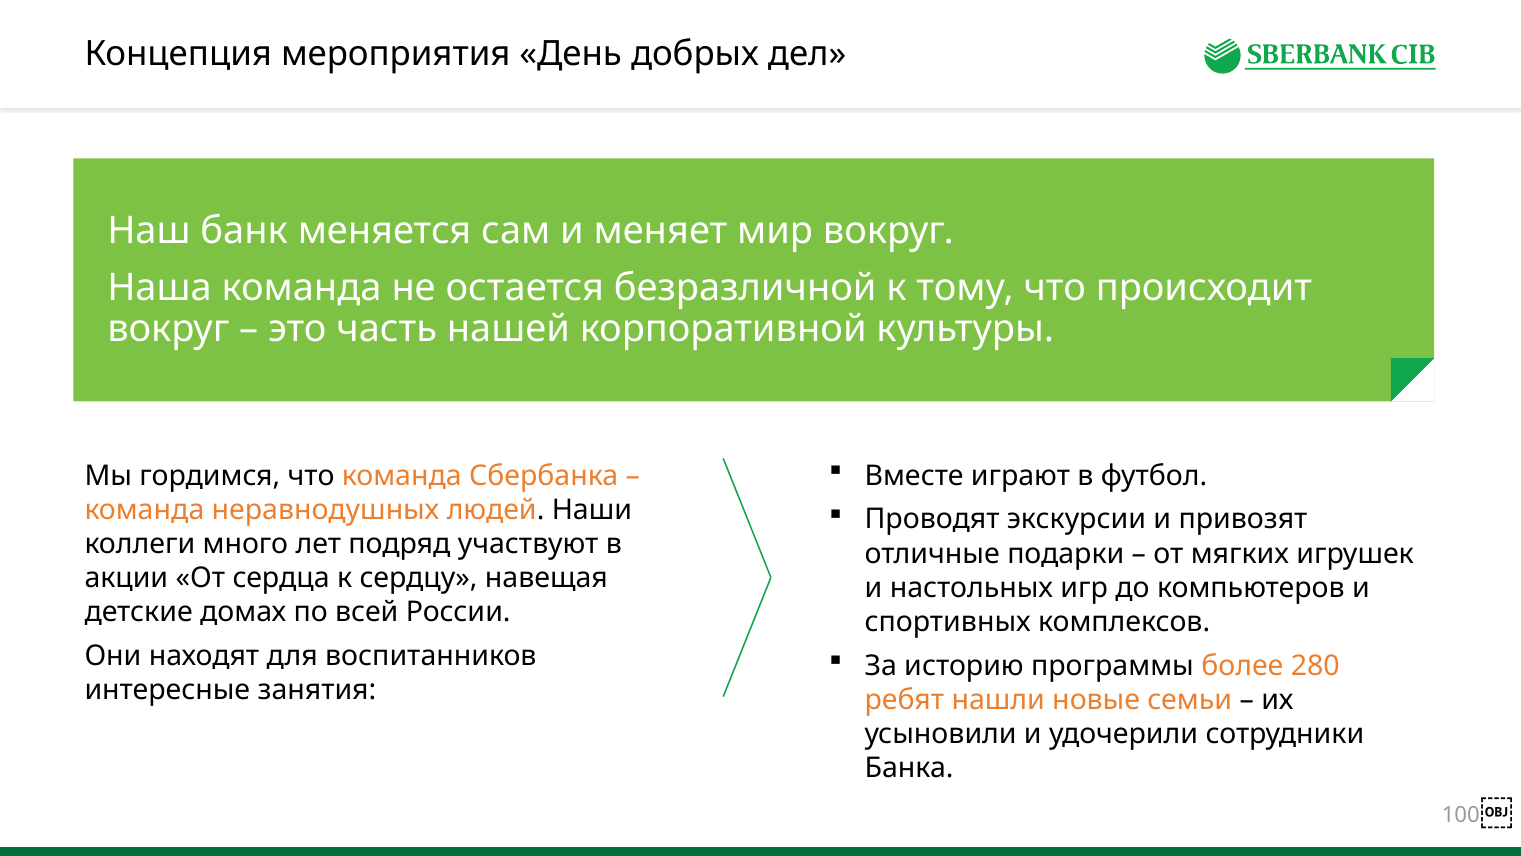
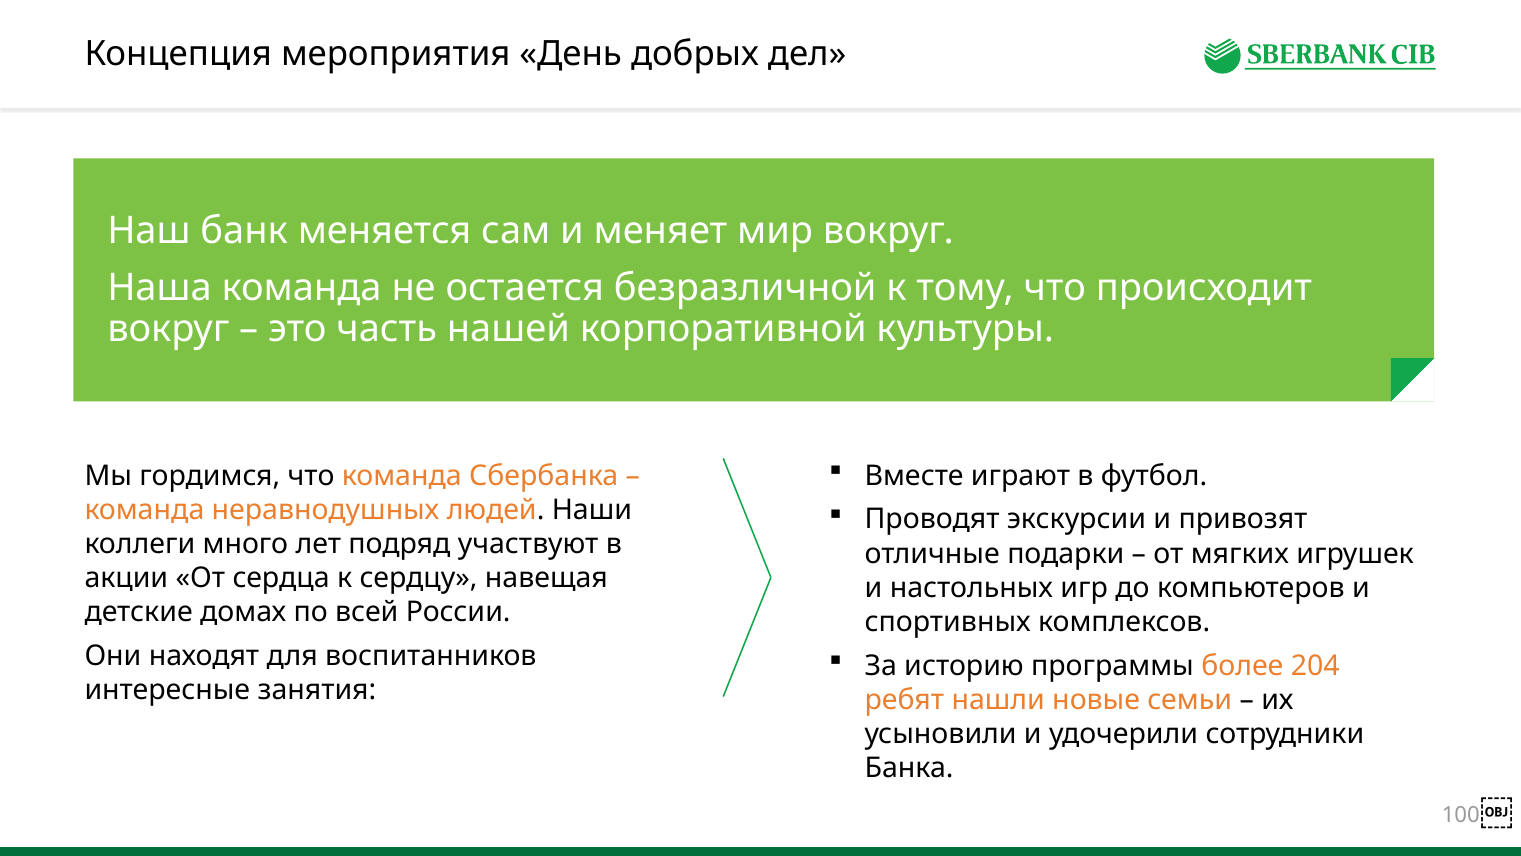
280: 280 -> 204
